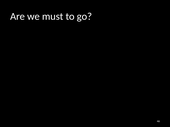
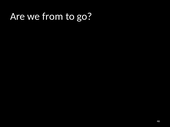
must: must -> from
